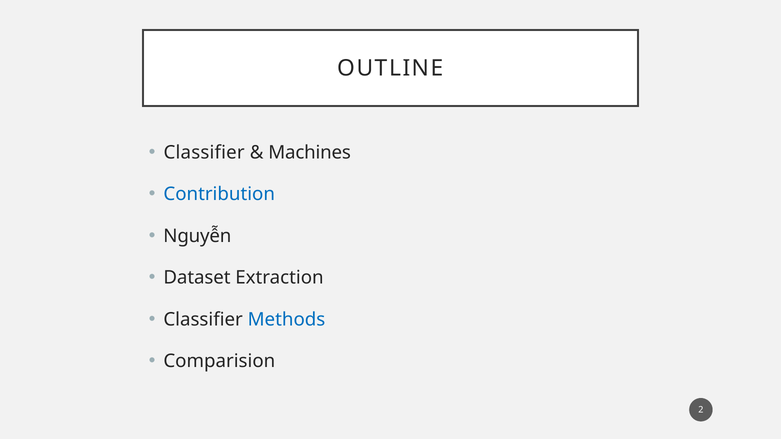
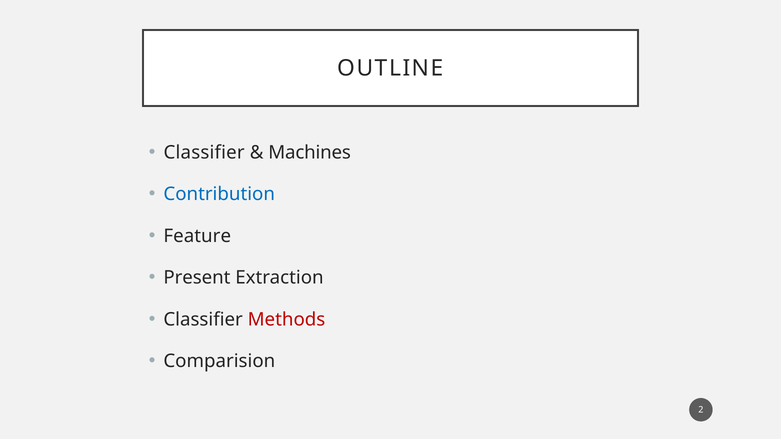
Nguyễn: Nguyễn -> Feature
Dataset: Dataset -> Present
Methods colour: blue -> red
